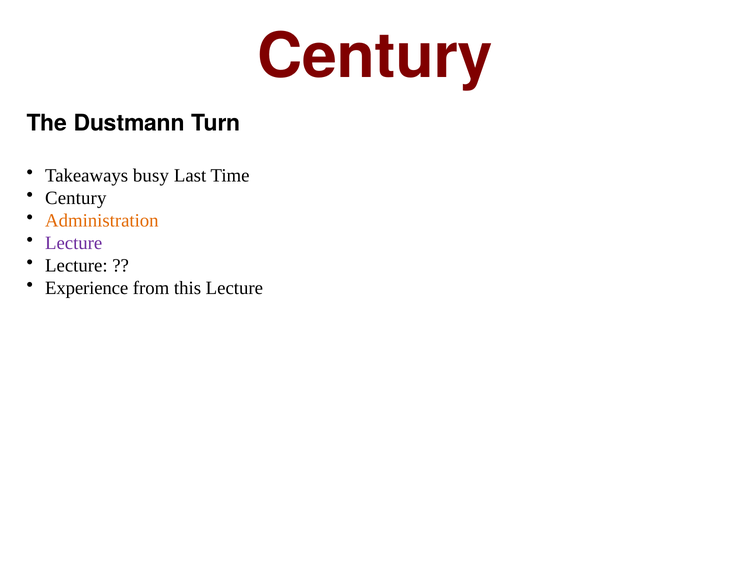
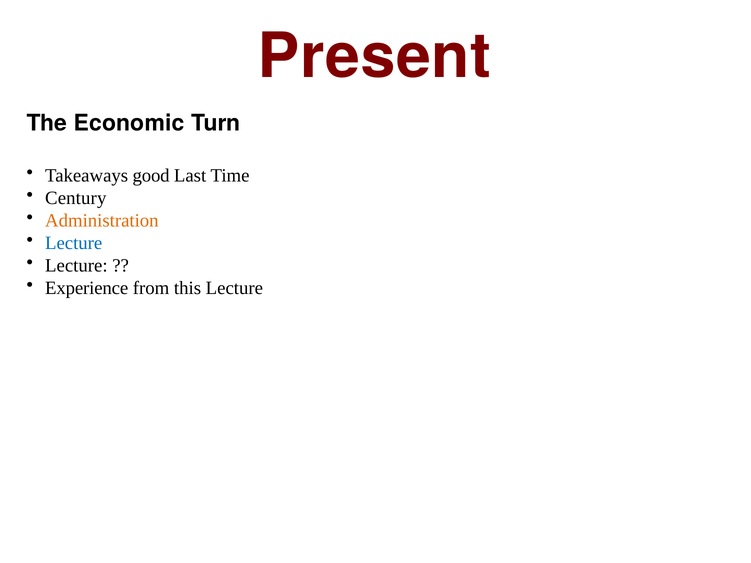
Century at (375, 56): Century -> Present
Dustmann: Dustmann -> Economic
busy: busy -> good
Lecture at (74, 243) colour: purple -> blue
